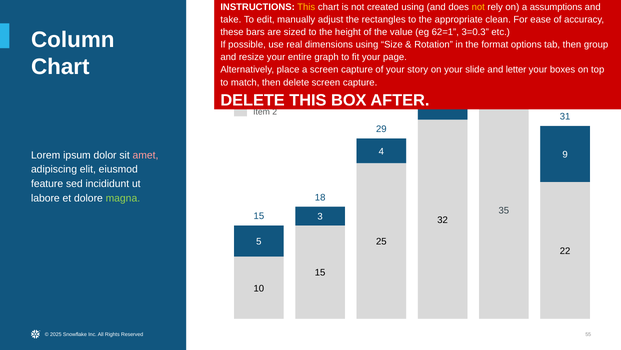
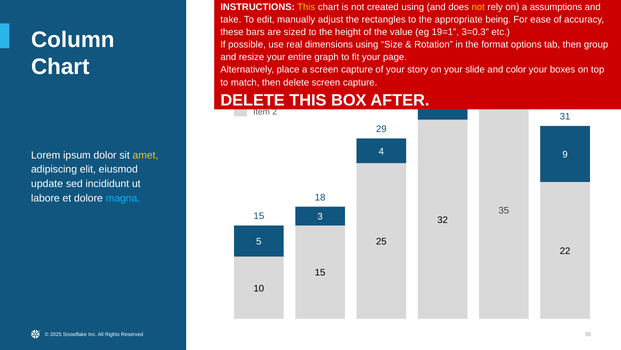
clean: clean -> being
62=1: 62=1 -> 19=1
letter: letter -> color
amet colour: pink -> yellow
feature: feature -> update
magna colour: light green -> light blue
